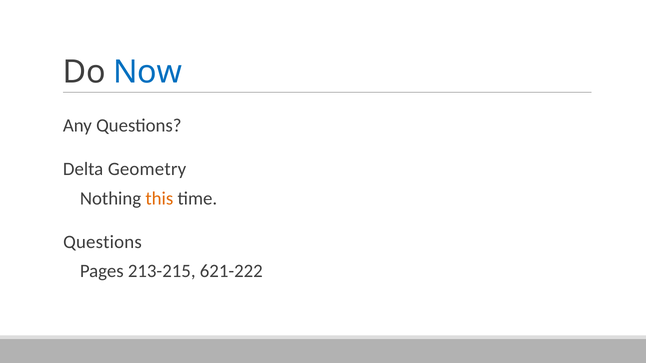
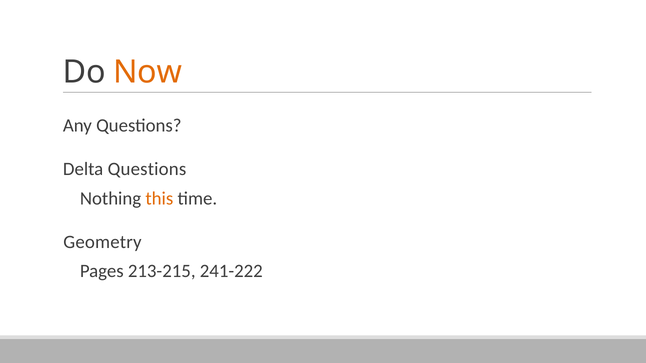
Now colour: blue -> orange
Delta Geometry: Geometry -> Questions
Questions at (102, 242): Questions -> Geometry
621-222: 621-222 -> 241-222
